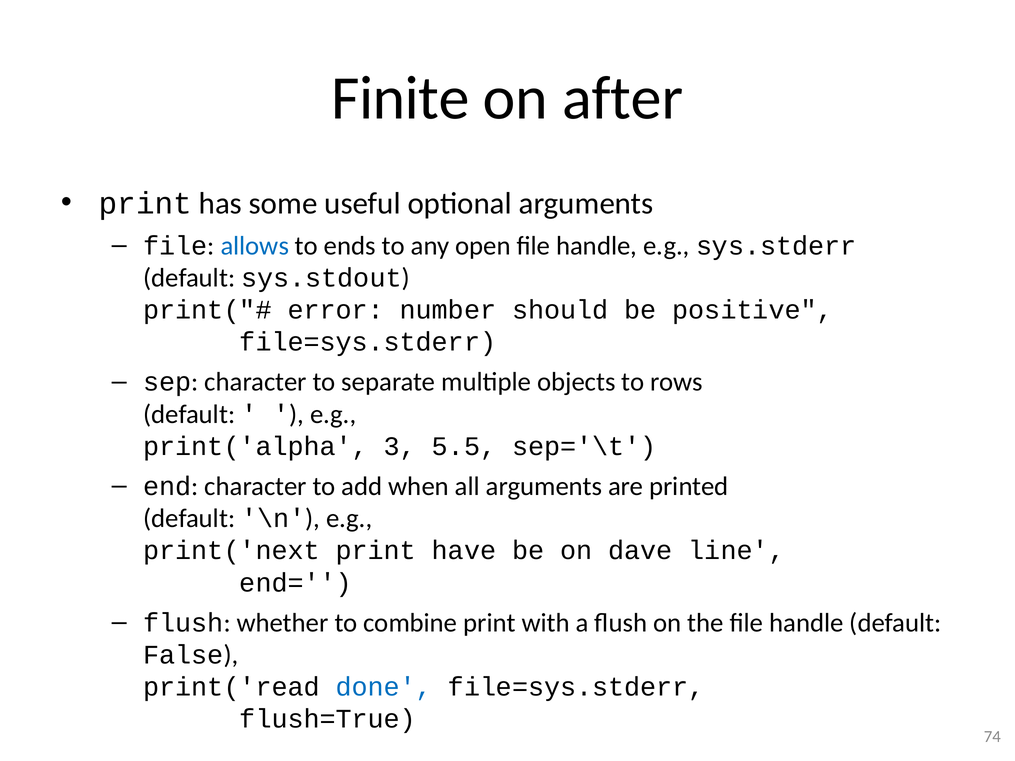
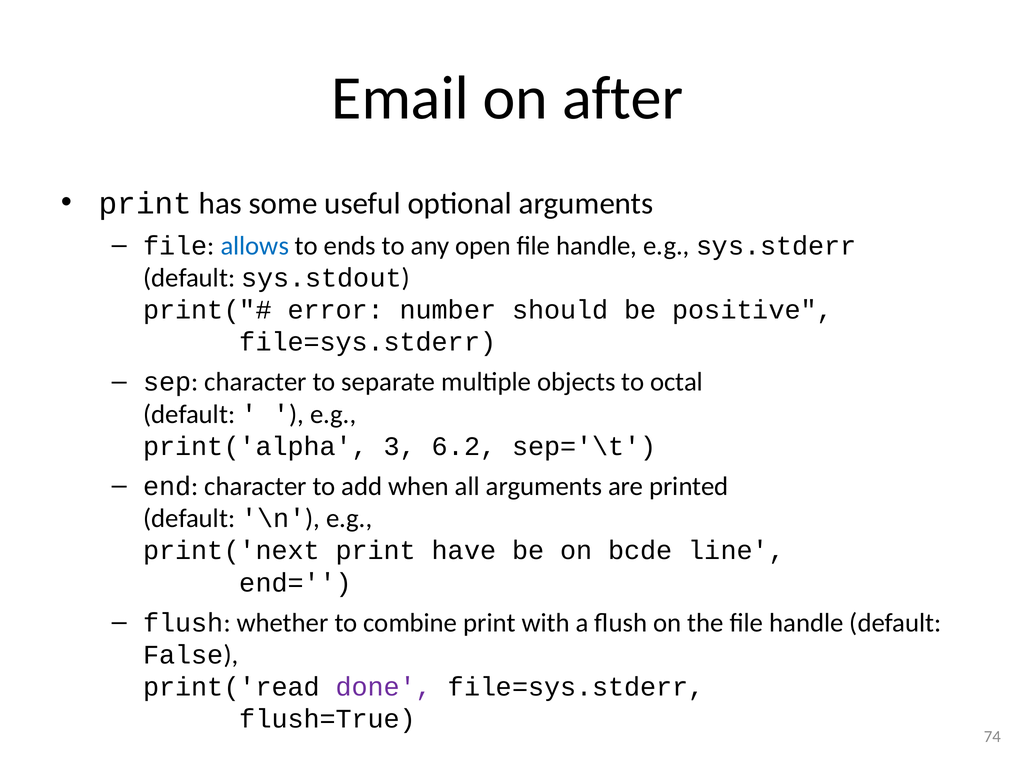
Finite: Finite -> Email
rows: rows -> octal
5.5: 5.5 -> 6.2
dave: dave -> bcde
done colour: blue -> purple
